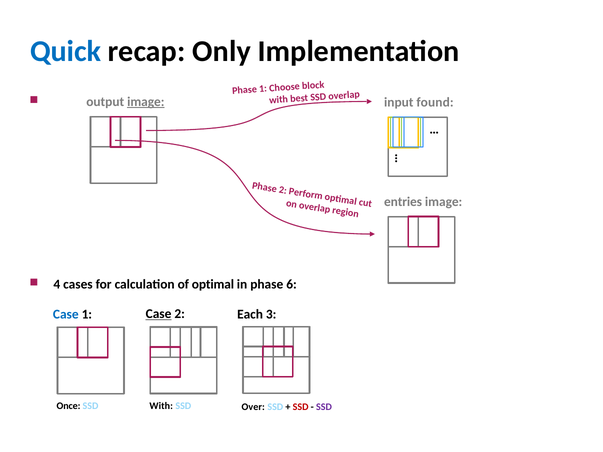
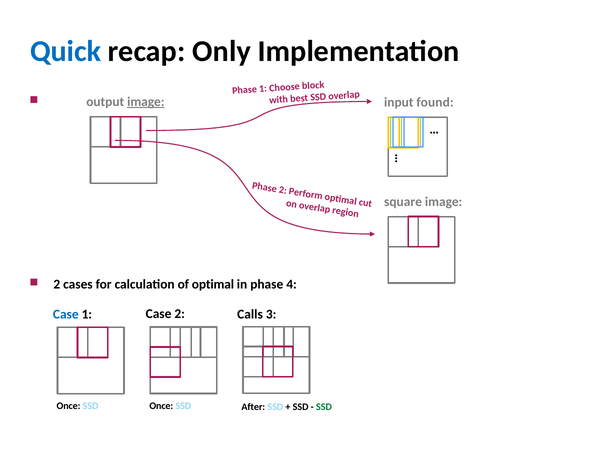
entries: entries -> square
4 at (57, 285): 4 -> 2
6: 6 -> 4
Case at (159, 314) underline: present -> none
Each: Each -> Calls
SSD With: With -> Once
Over: Over -> After
SSD at (301, 407) colour: red -> black
SSD at (324, 407) colour: purple -> green
